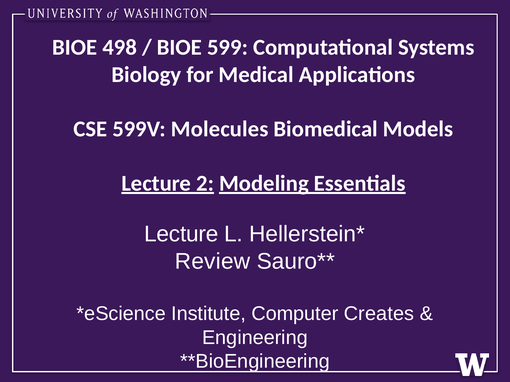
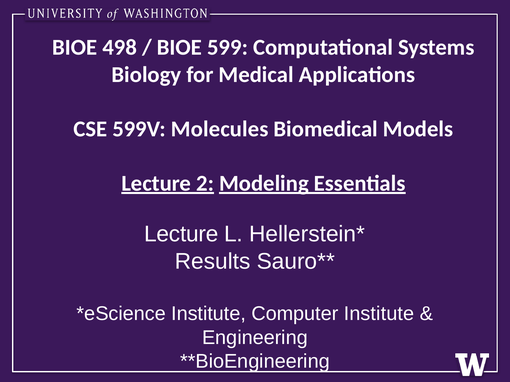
Review: Review -> Results
Computer Creates: Creates -> Institute
